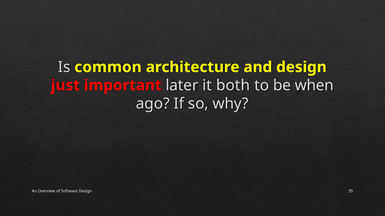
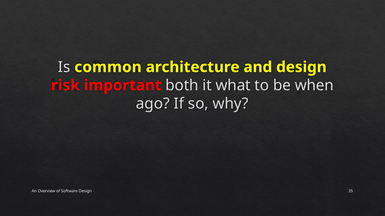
just: just -> risk
later: later -> both
both: both -> what
